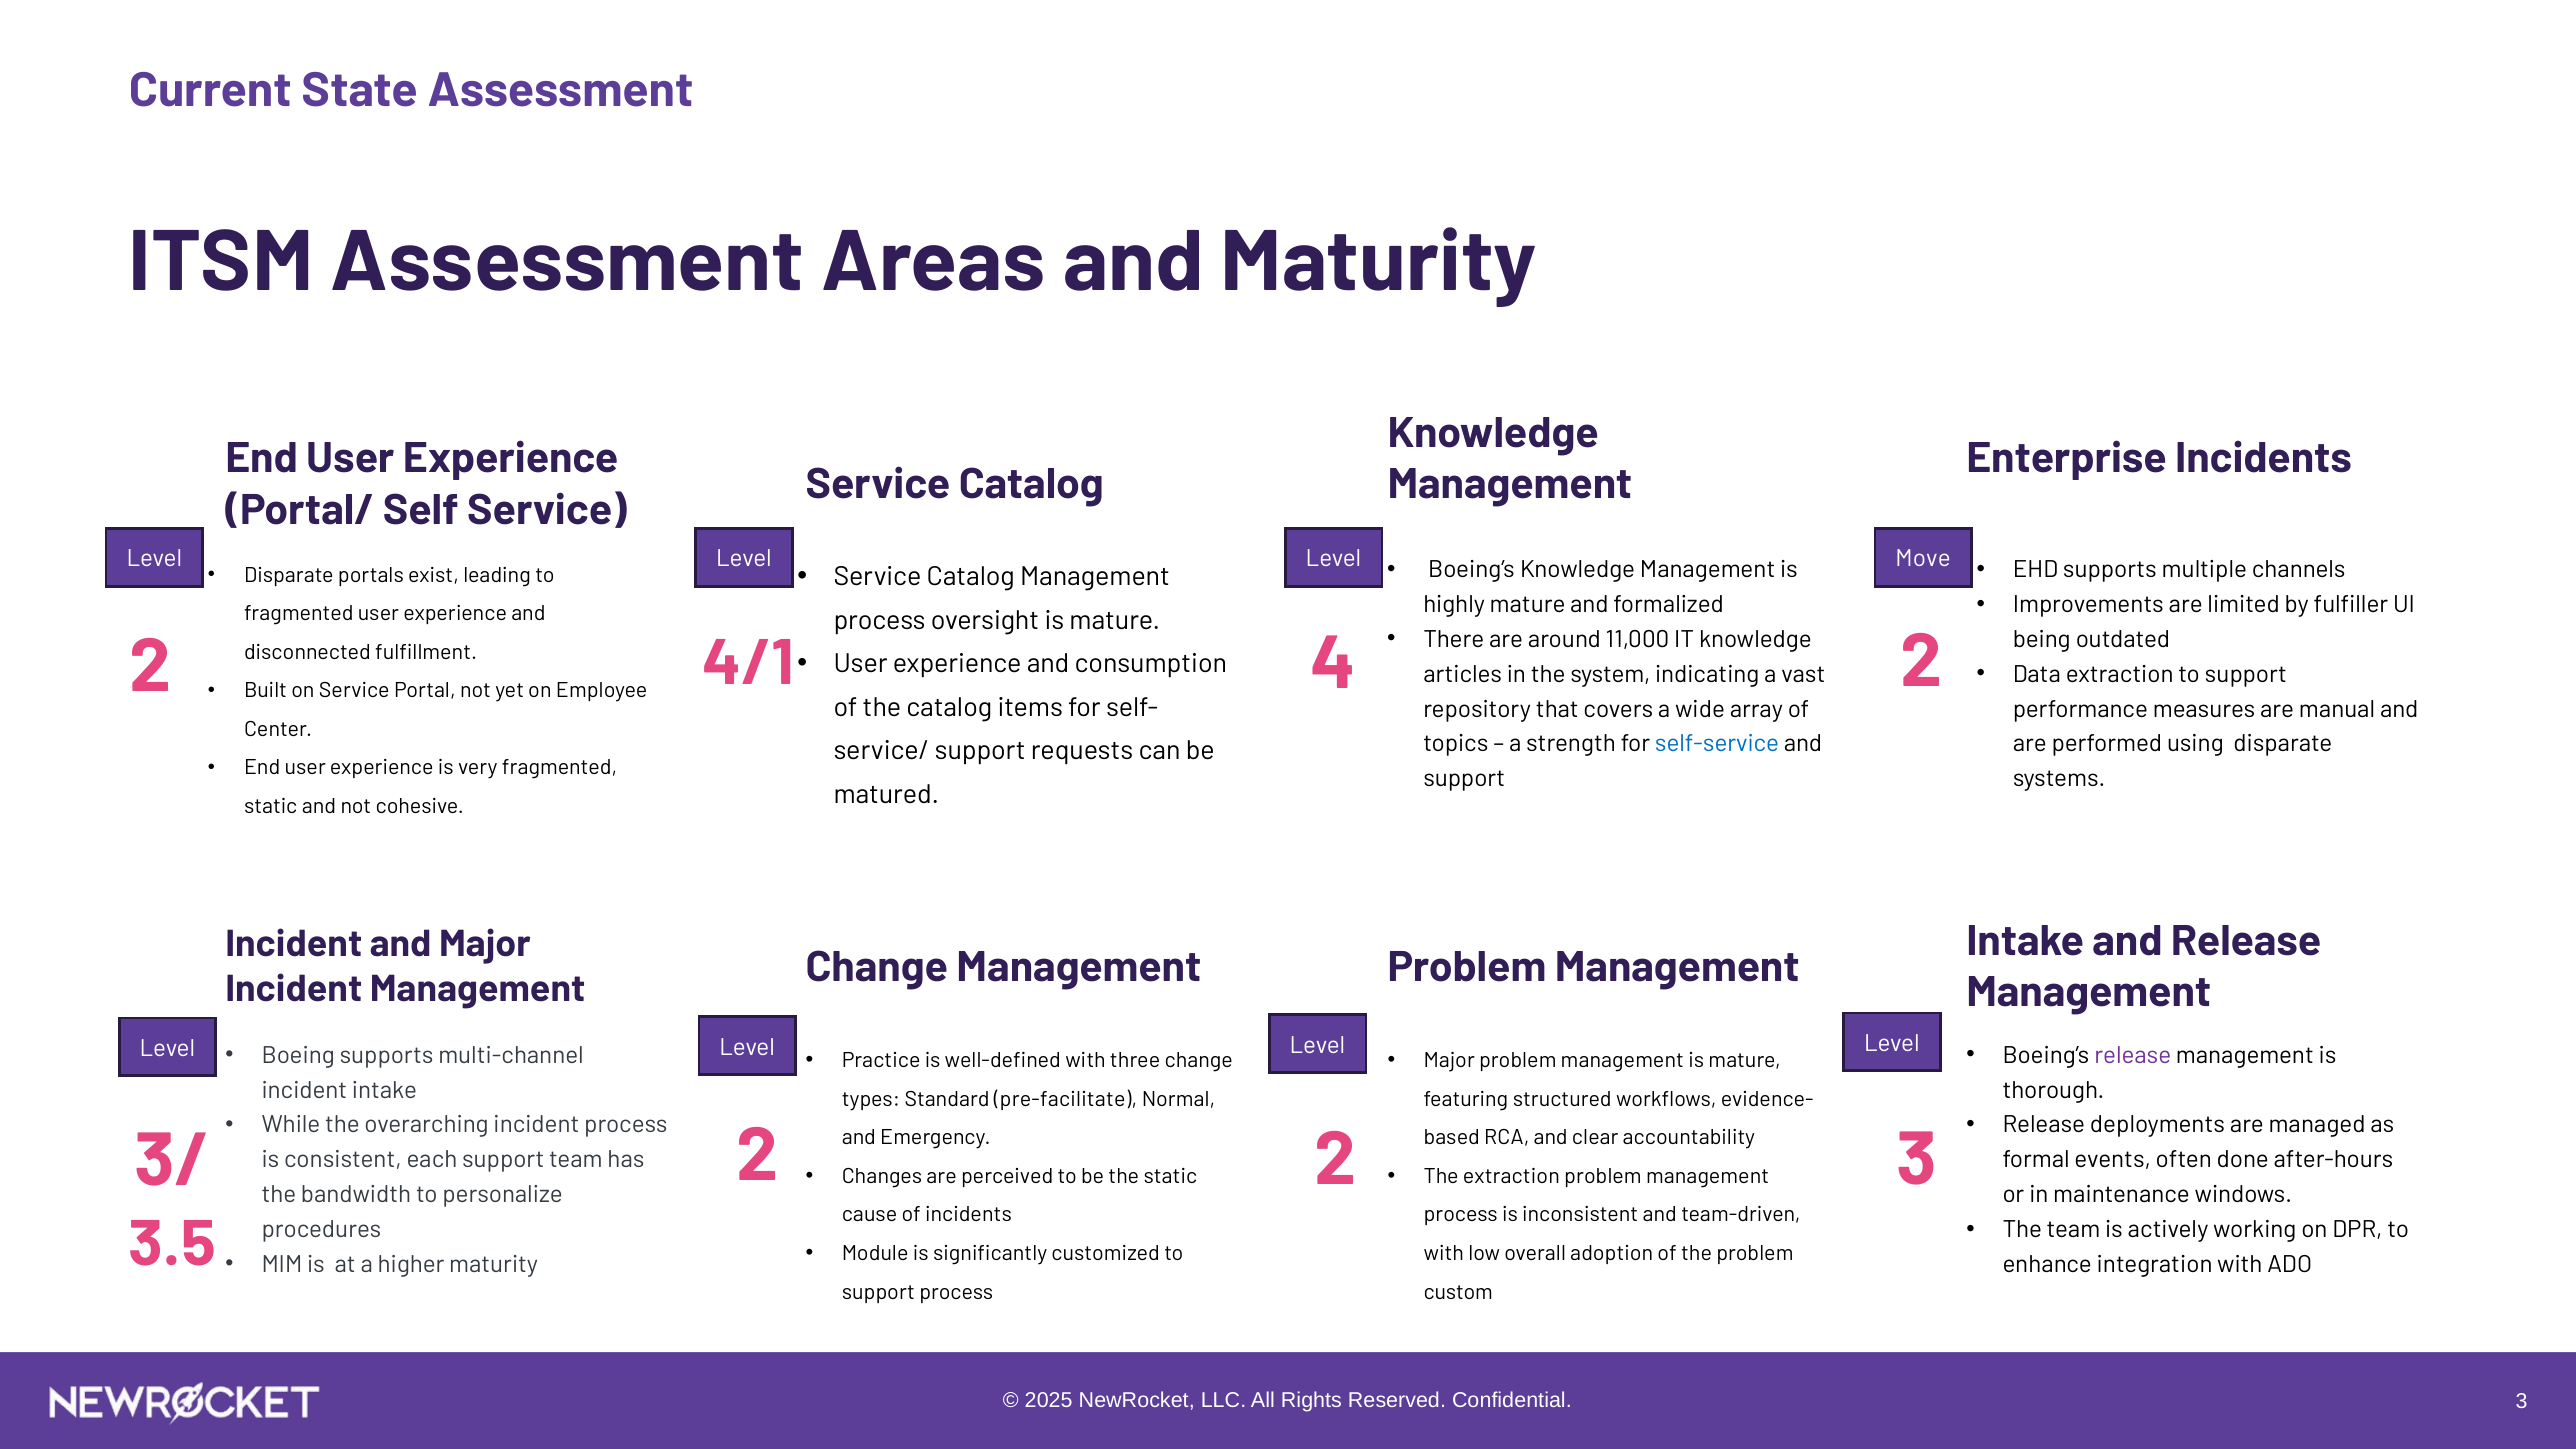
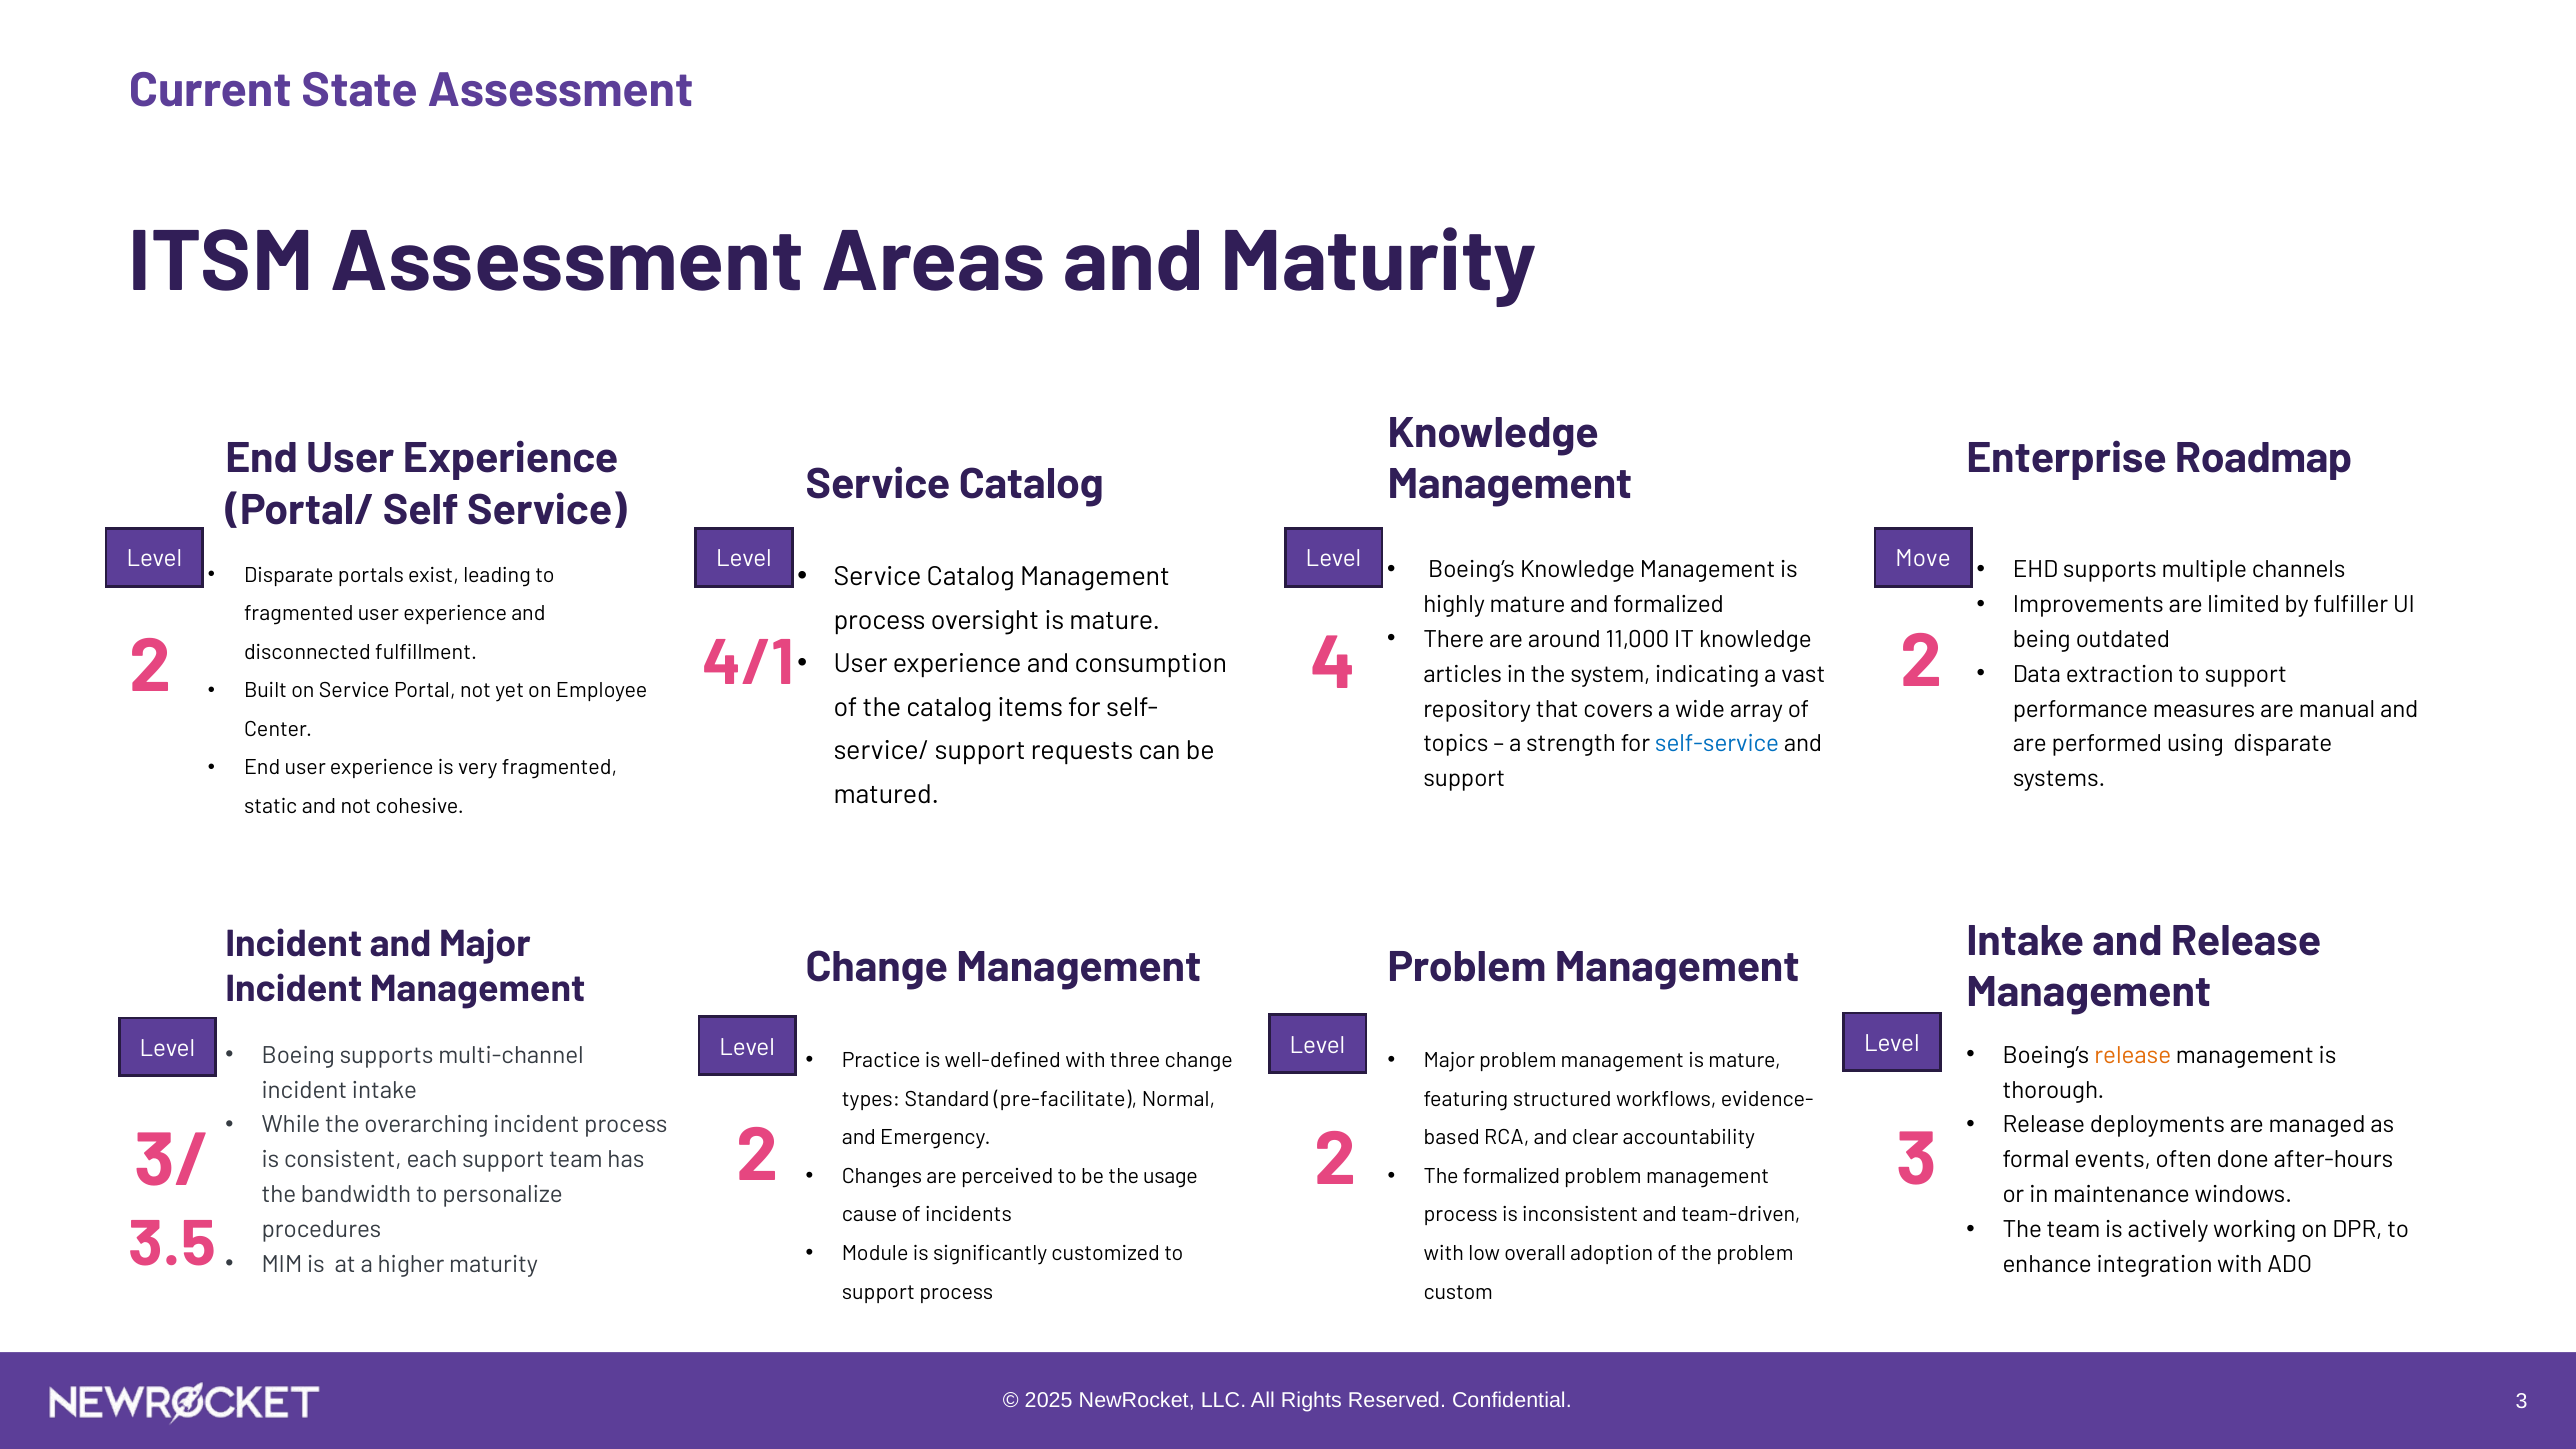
Enterprise Incidents: Incidents -> Roadmap
release at (2133, 1056) colour: purple -> orange
the static: static -> usage
The extraction: extraction -> formalized
